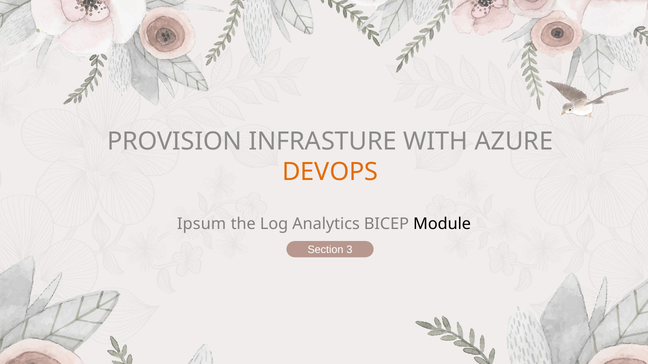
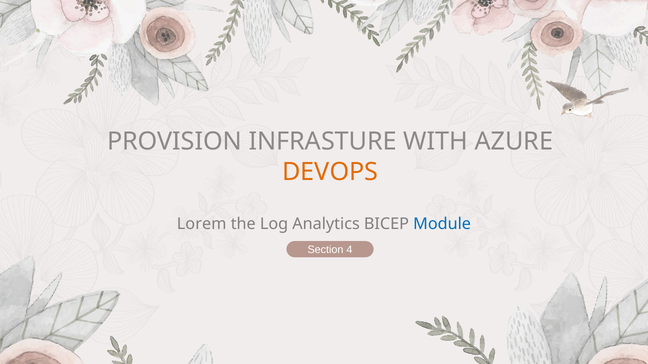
Ipsum: Ipsum -> Lorem
Module colour: black -> blue
3: 3 -> 4
